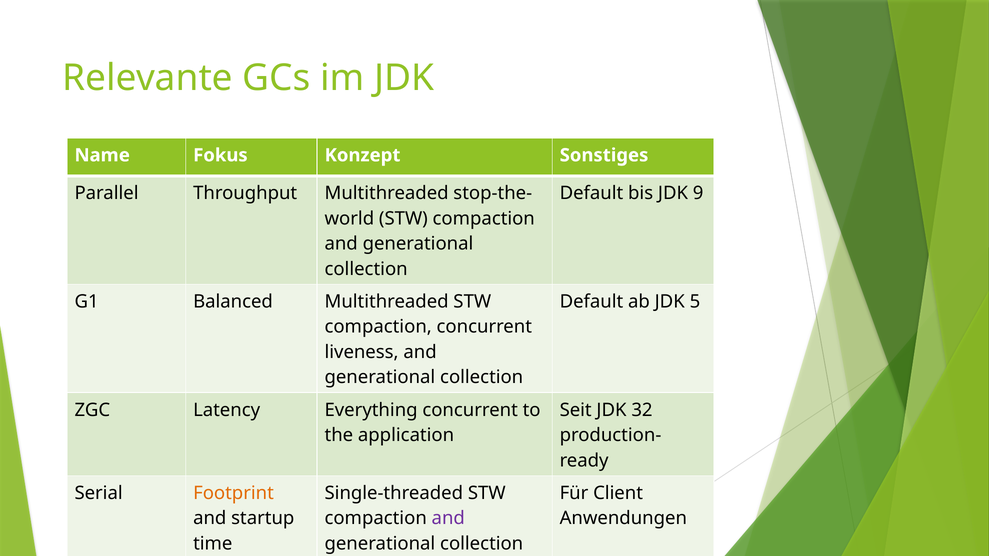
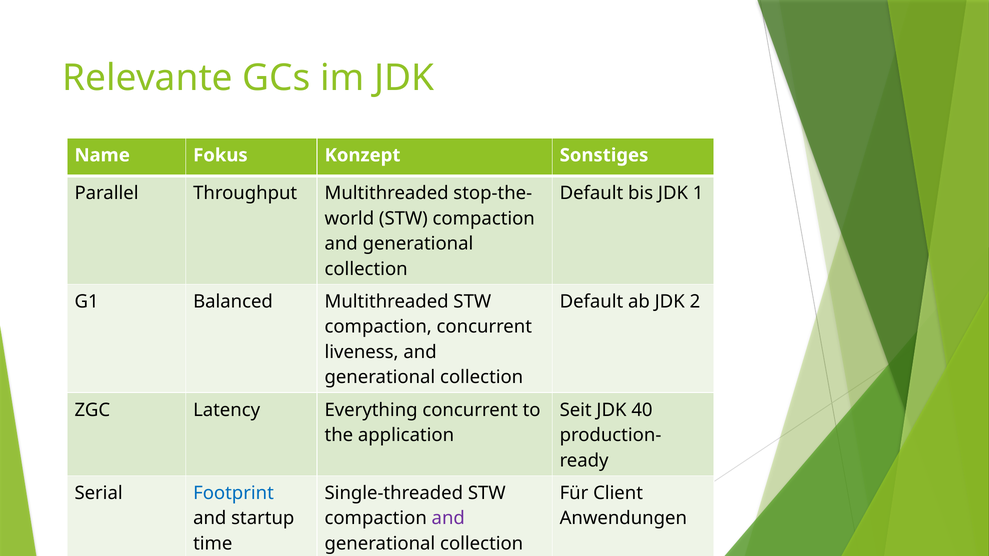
9: 9 -> 1
5: 5 -> 2
32: 32 -> 40
Footprint colour: orange -> blue
